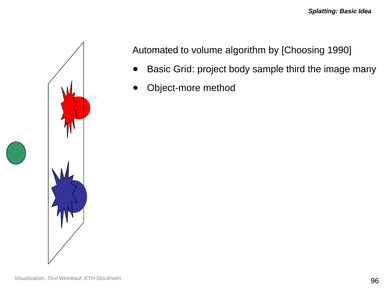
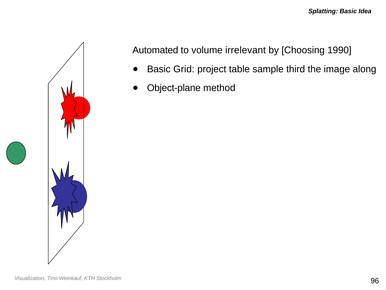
algorithm: algorithm -> irrelevant
body: body -> table
many: many -> along
Object-more: Object-more -> Object-plane
